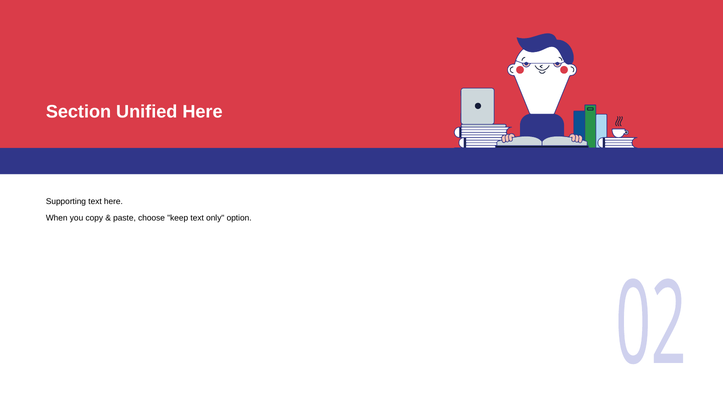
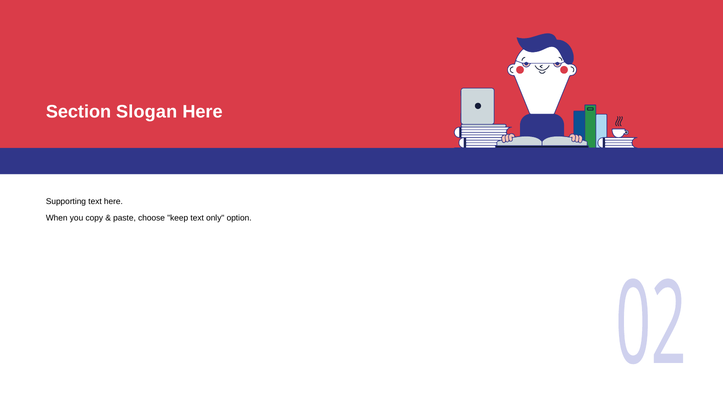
Unified: Unified -> Slogan
